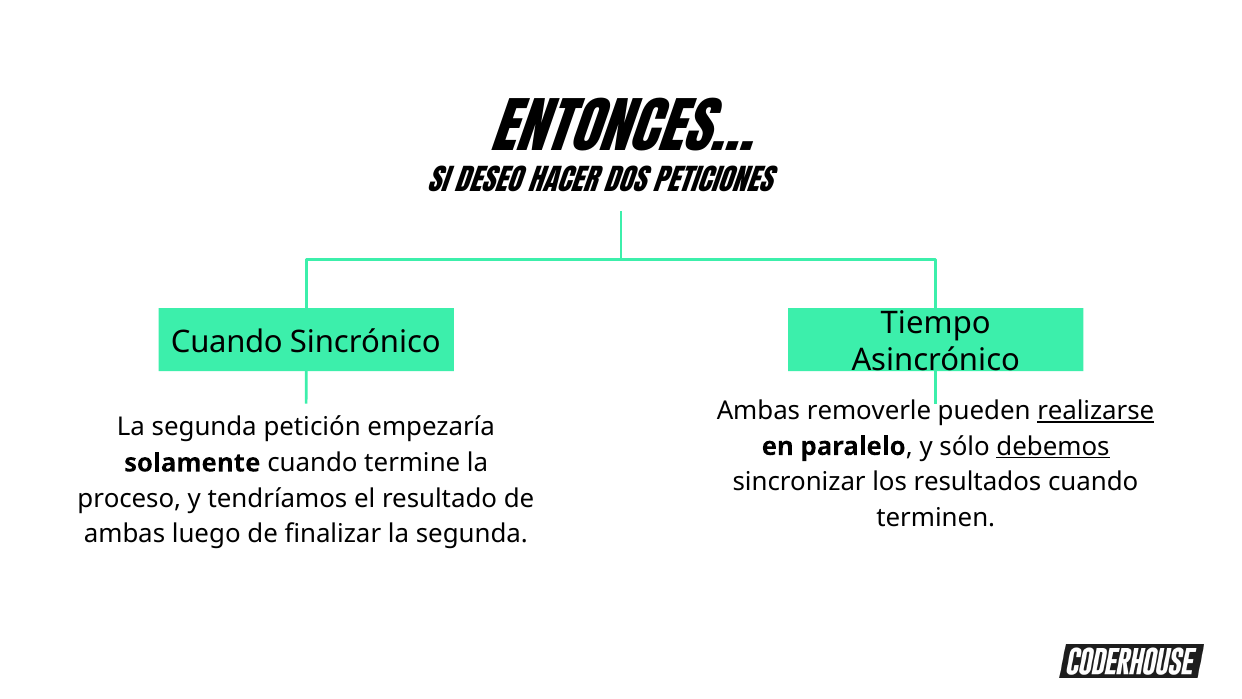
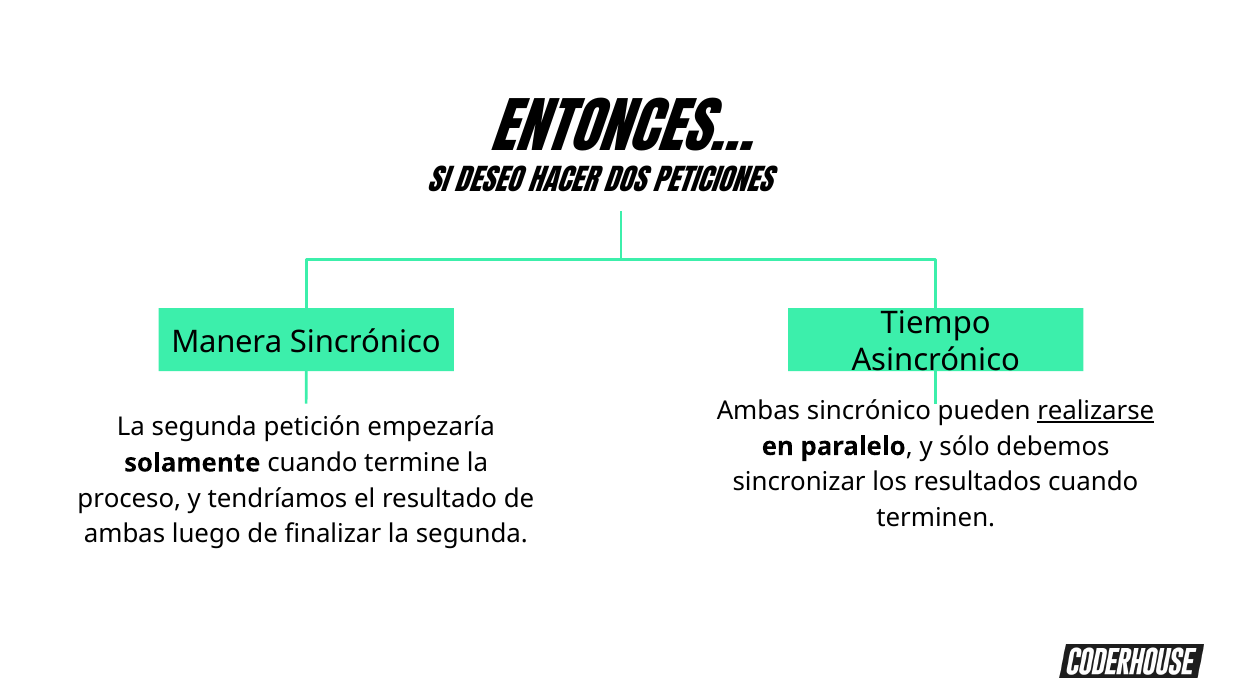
Cuando at (227, 342): Cuando -> Manera
Ambas removerle: removerle -> sincrónico
debemos underline: present -> none
